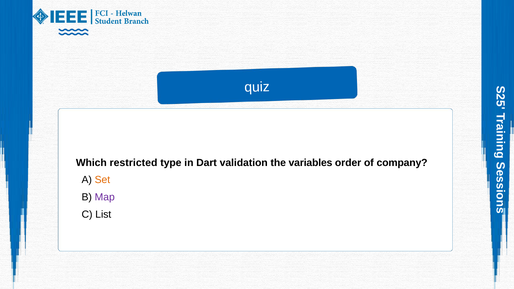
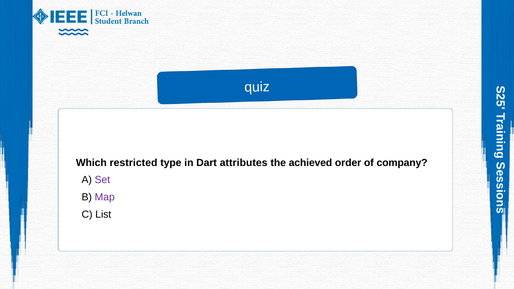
validation: validation -> attributes
variables: variables -> achieved
Set colour: orange -> purple
